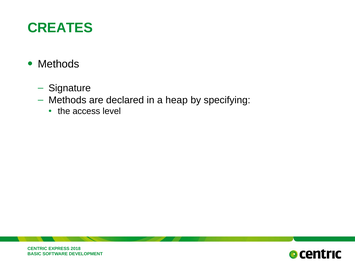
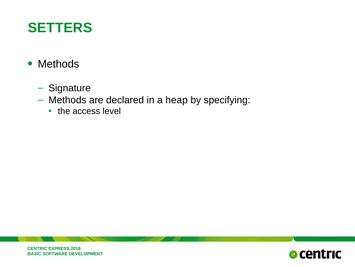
CREATES: CREATES -> SETTERS
